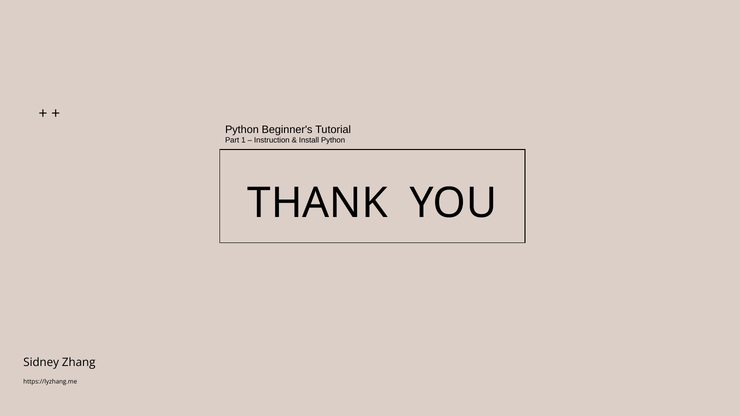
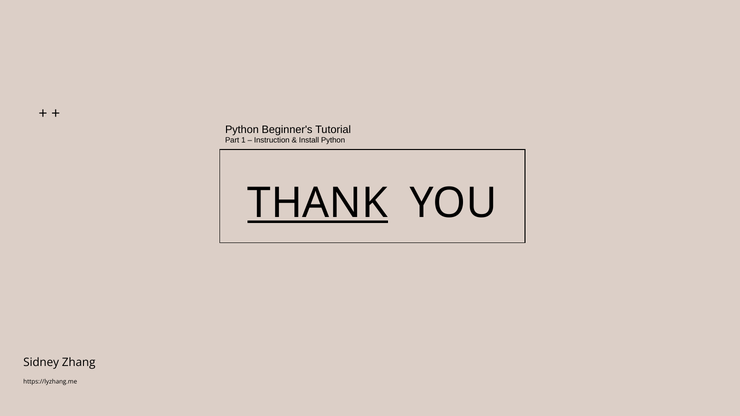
THANK underline: none -> present
